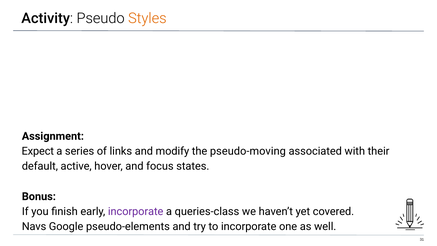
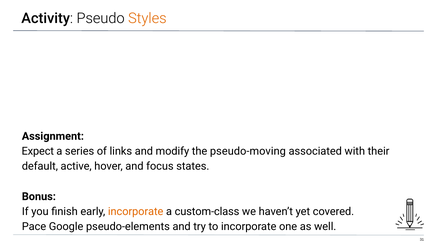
incorporate at (136, 211) colour: purple -> orange
queries-class: queries-class -> custom-class
Navs: Navs -> Pace
